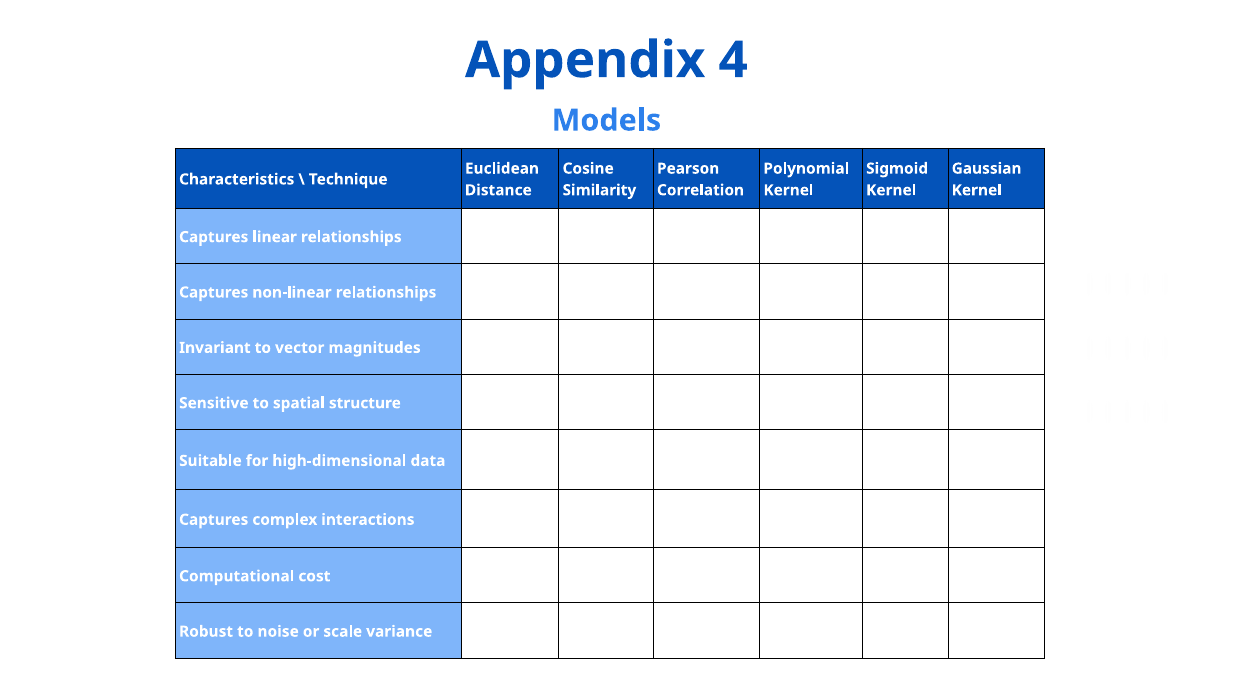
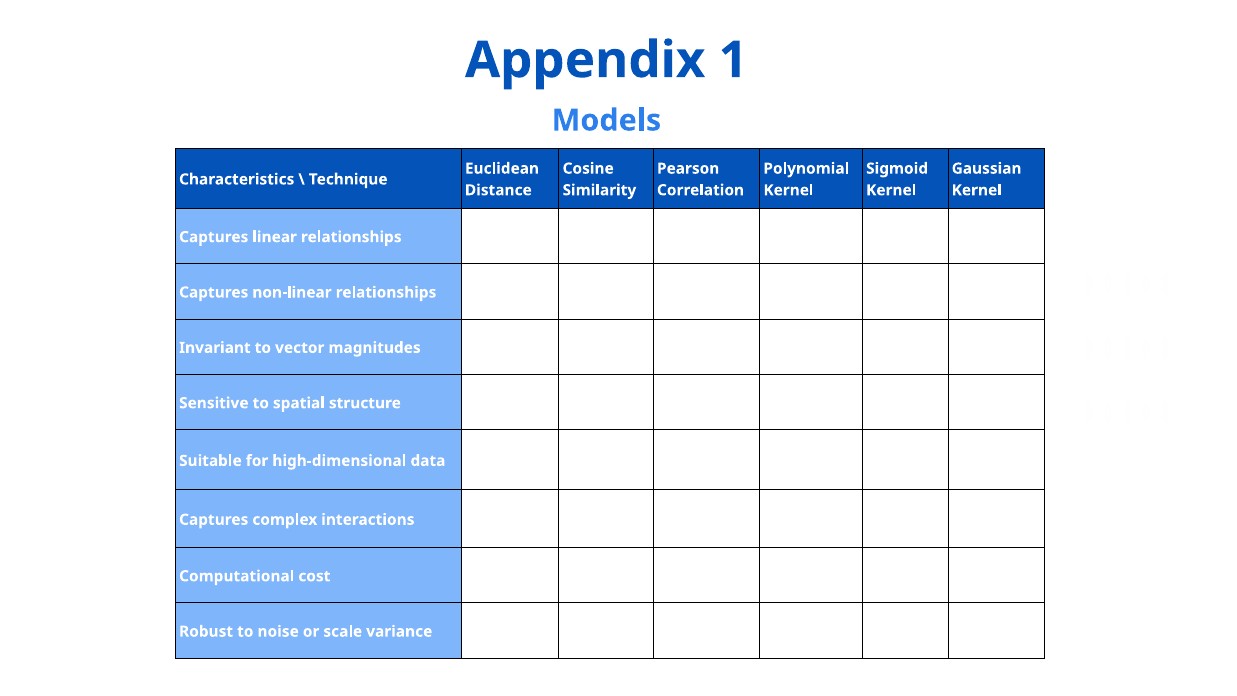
4: 4 -> 1
